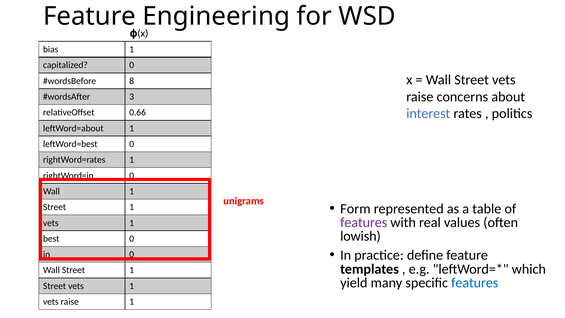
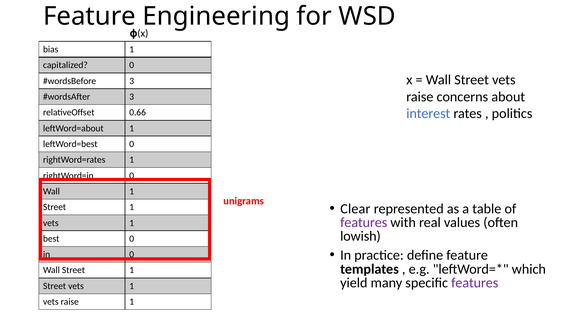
8 at (132, 81): 8 -> 3
Form: Form -> Clear
features at (475, 283) colour: blue -> purple
